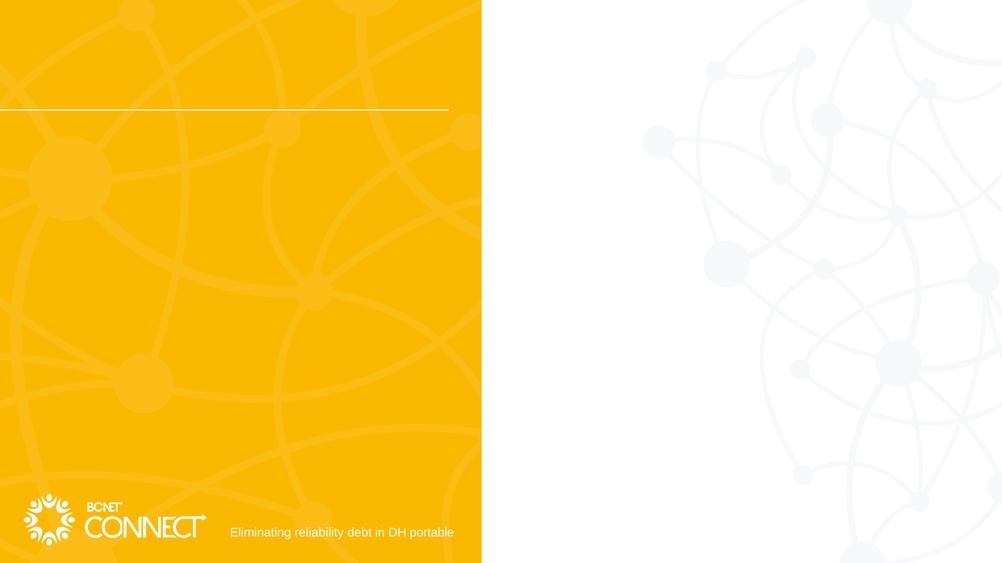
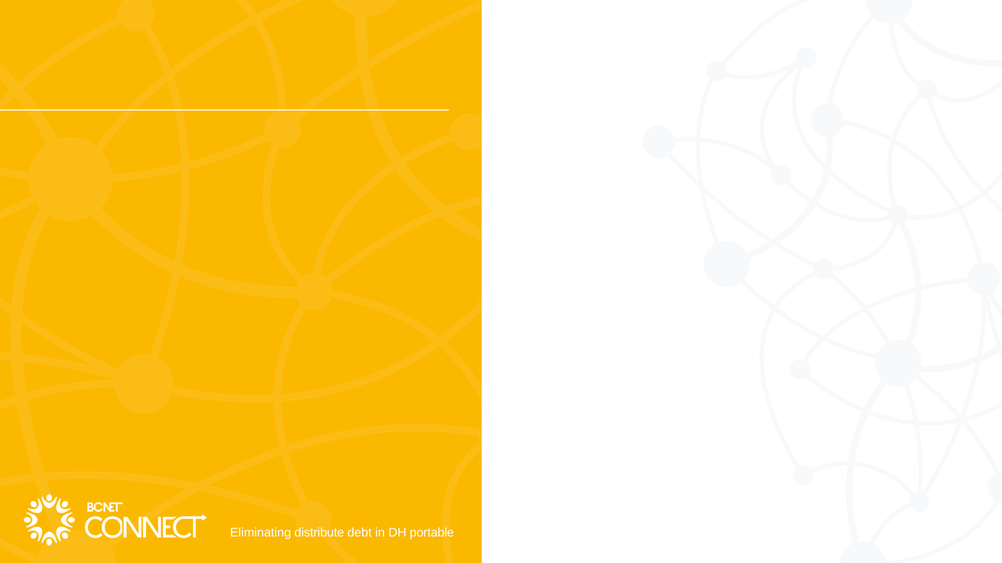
reliability: reliability -> distribute
